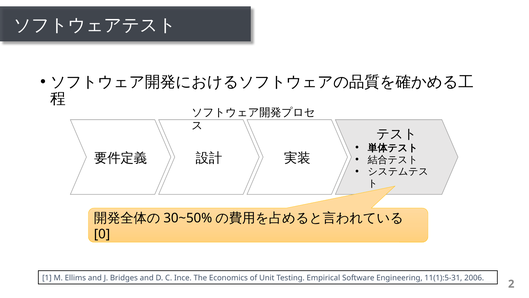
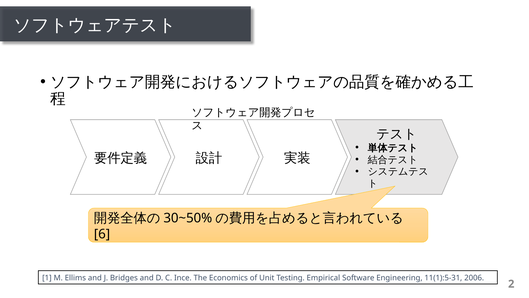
0: 0 -> 6
